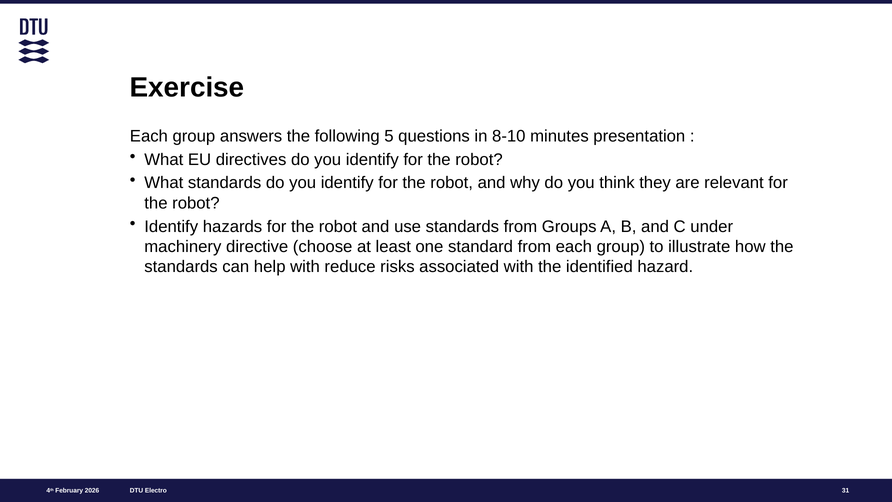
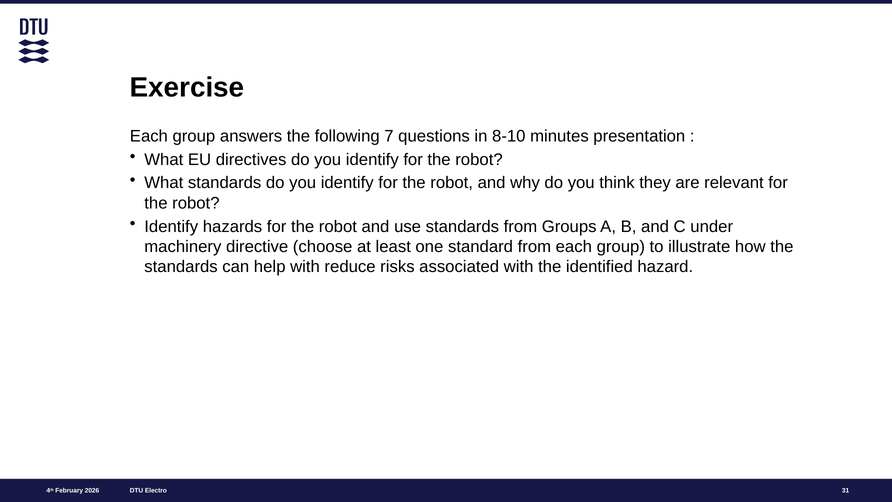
5: 5 -> 7
